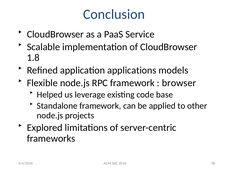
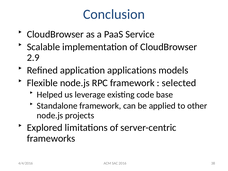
1.8: 1.8 -> 2.9
browser: browser -> selected
